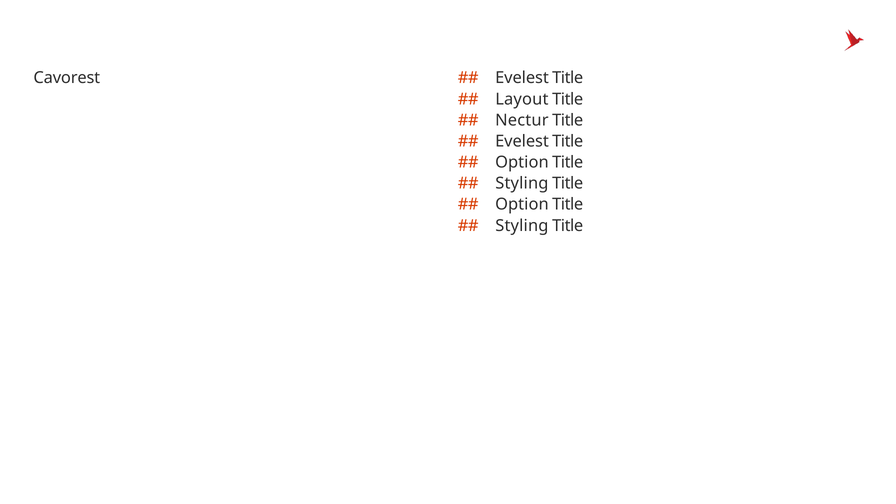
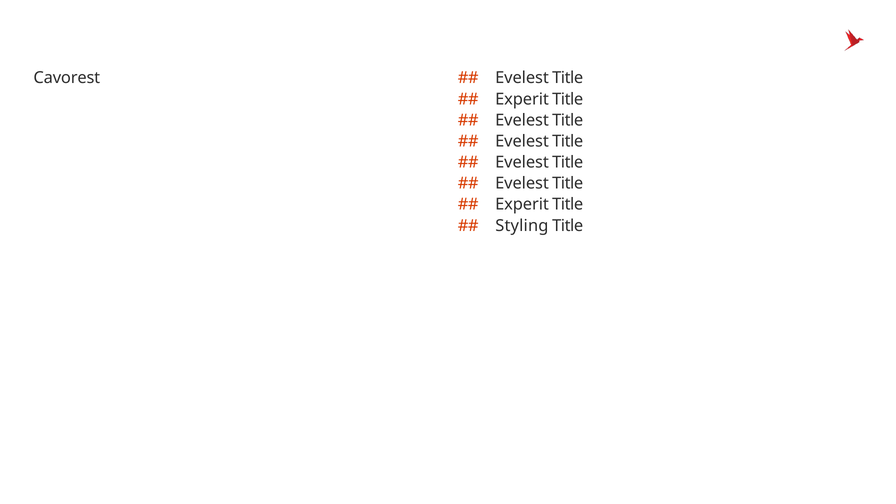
Layout at (522, 99): Layout -> Experit
Nectur at (522, 120): Nectur -> Evelest
Option at (522, 162): Option -> Evelest
Styling at (522, 183): Styling -> Evelest
Option at (522, 205): Option -> Experit
